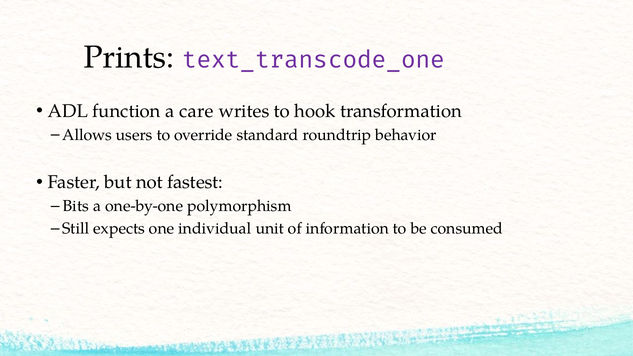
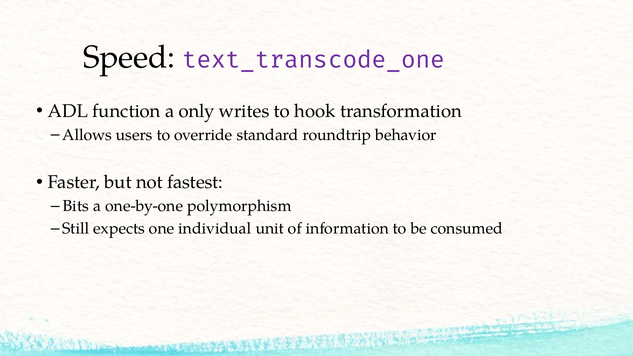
Prints: Prints -> Speed
care: care -> only
